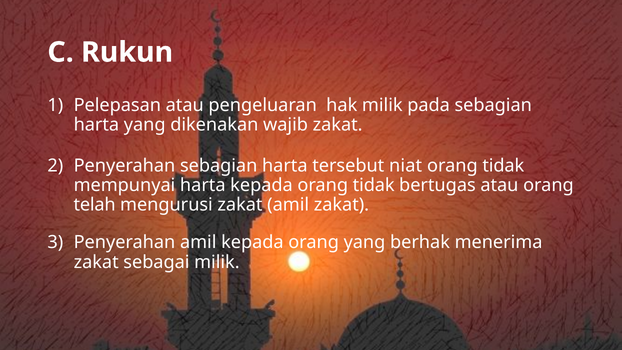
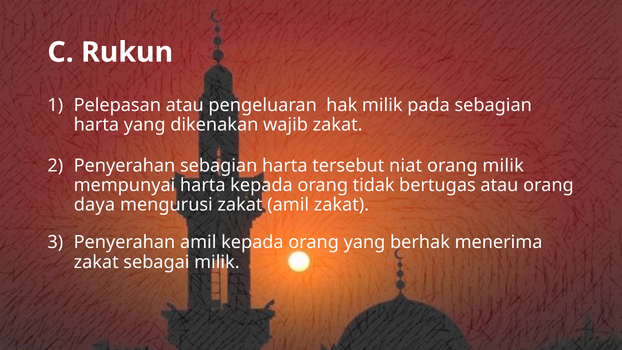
tidak at (503, 166): tidak -> milik
telah: telah -> daya
